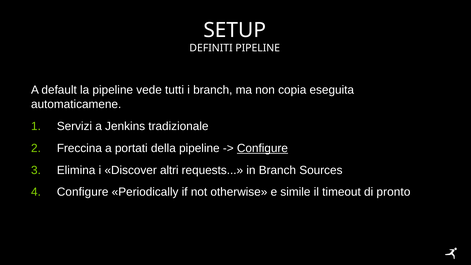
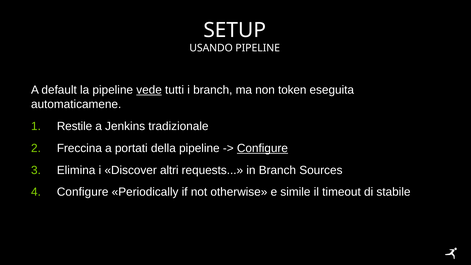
DEFINITI: DEFINITI -> USANDO
vede underline: none -> present
copia: copia -> token
Servizi: Servizi -> Restile
pronto: pronto -> stabile
